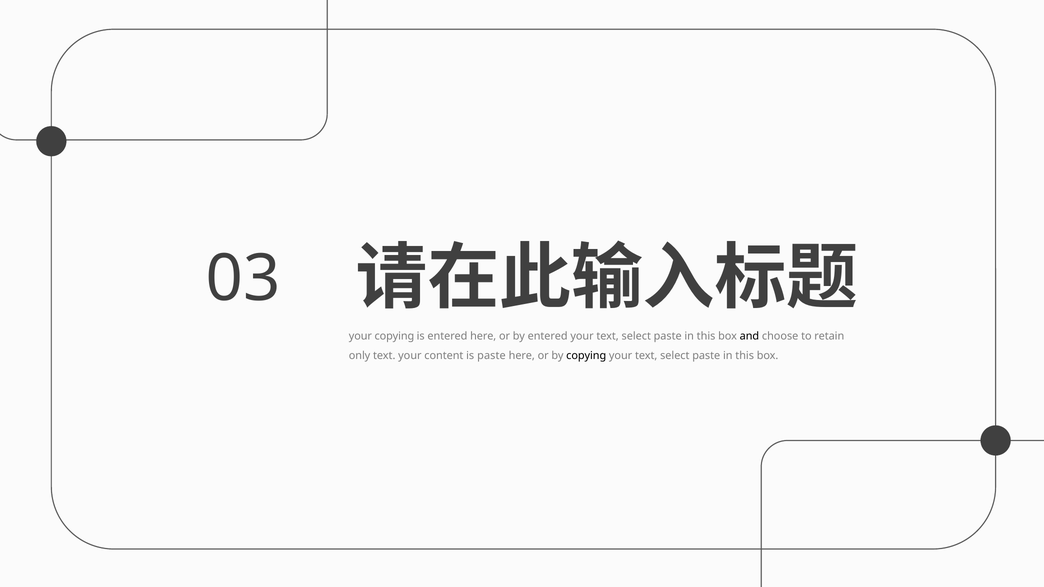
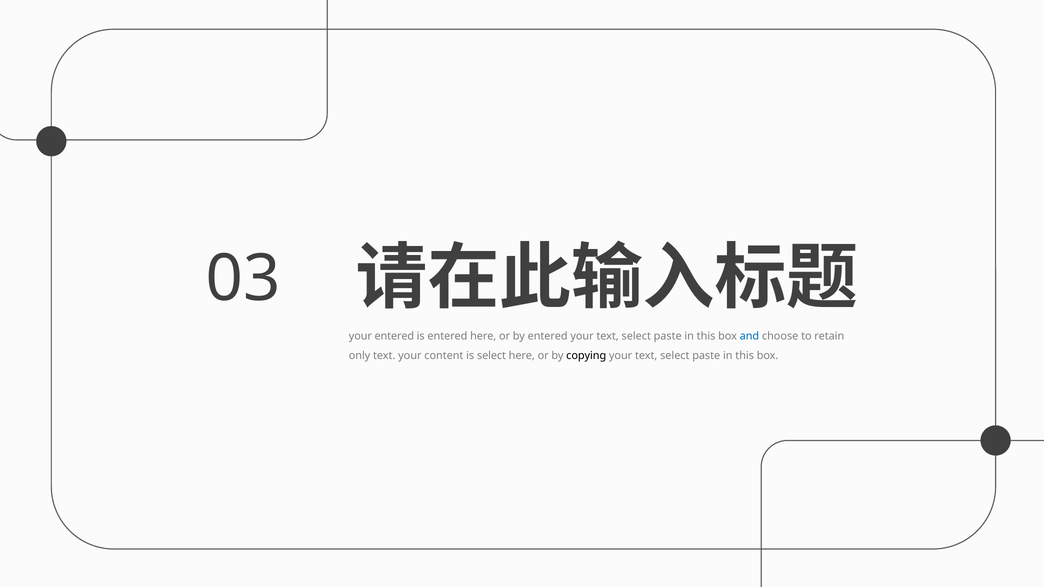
your copying: copying -> entered
and colour: black -> blue
is paste: paste -> select
